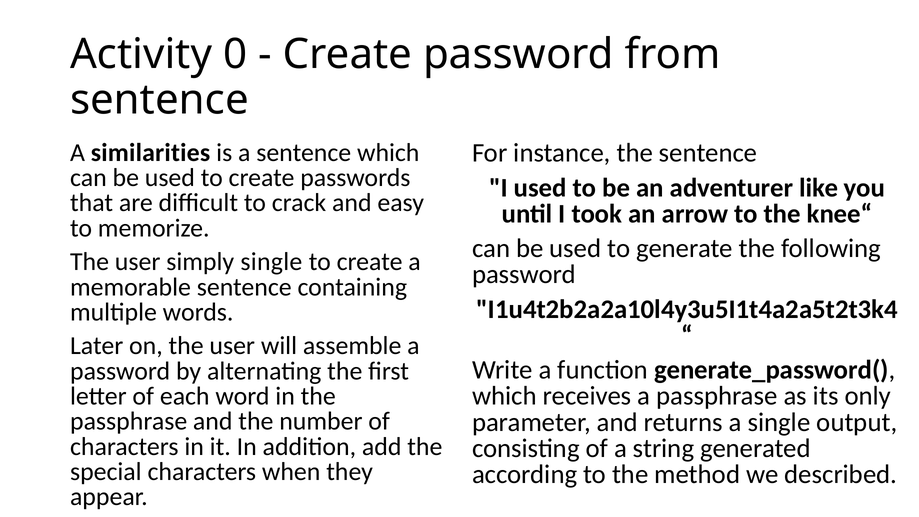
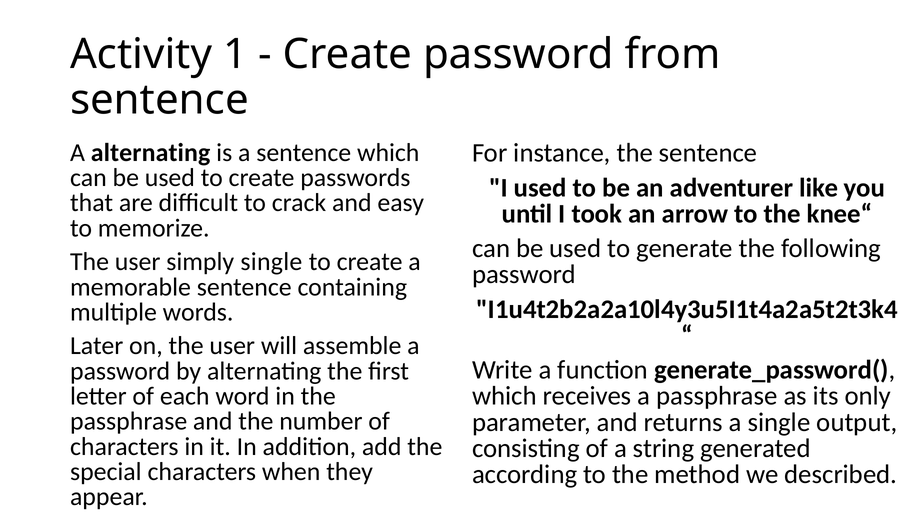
0: 0 -> 1
A similarities: similarities -> alternating
